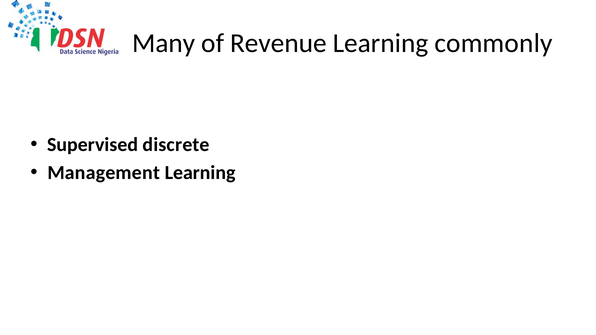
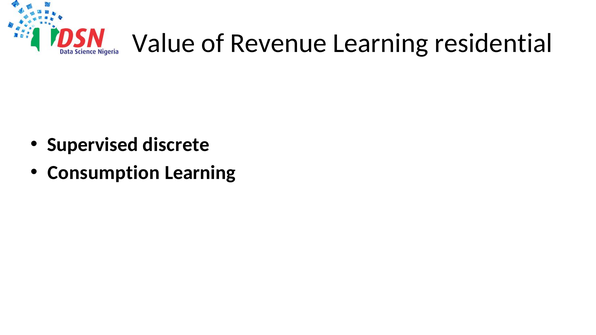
Many: Many -> Value
commonly: commonly -> residential
Management: Management -> Consumption
